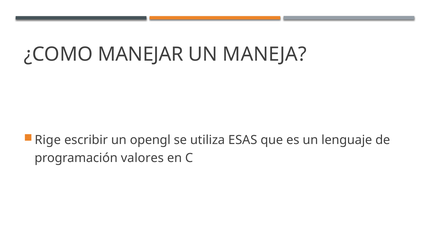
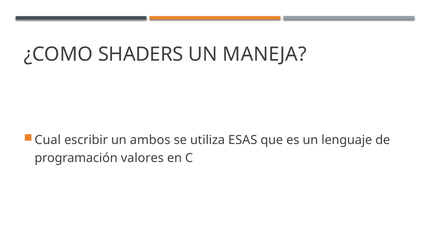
MANEJAR: MANEJAR -> SHADERS
Rige: Rige -> Cual
opengl: opengl -> ambos
